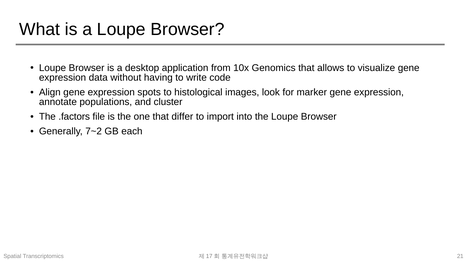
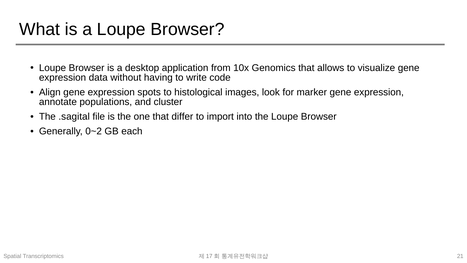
.factors: .factors -> .sagital
7~2: 7~2 -> 0~2
